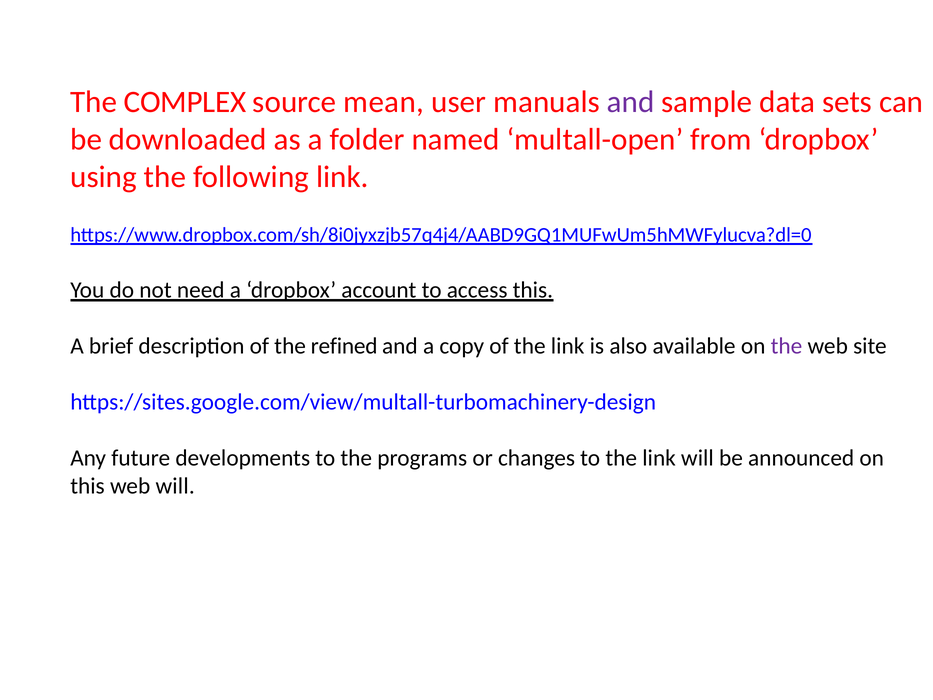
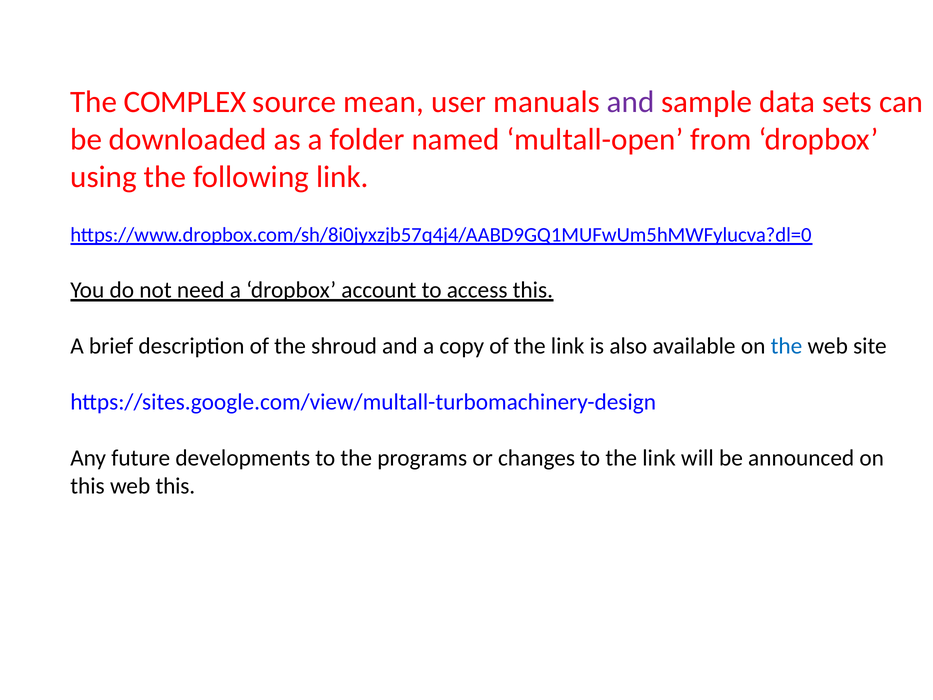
refined: refined -> shroud
the at (787, 346) colour: purple -> blue
web will: will -> this
